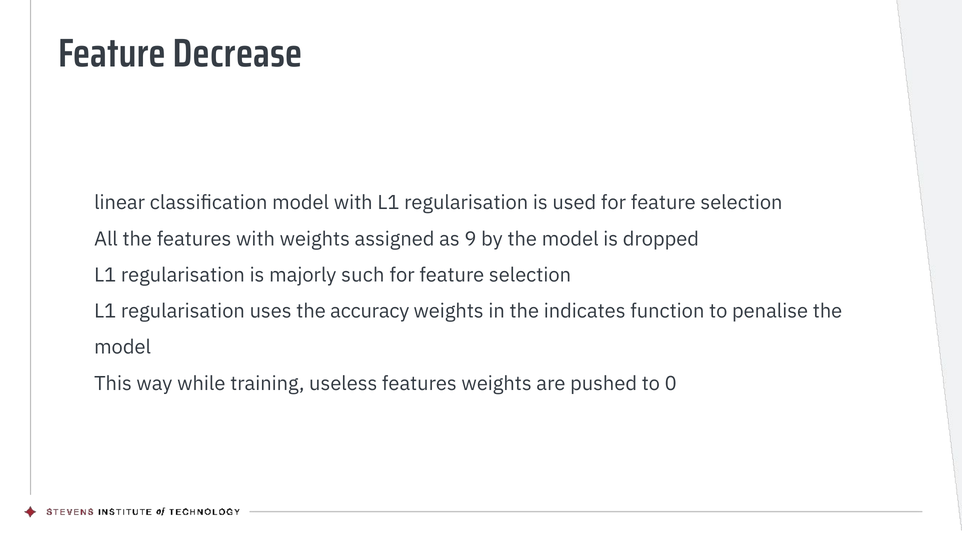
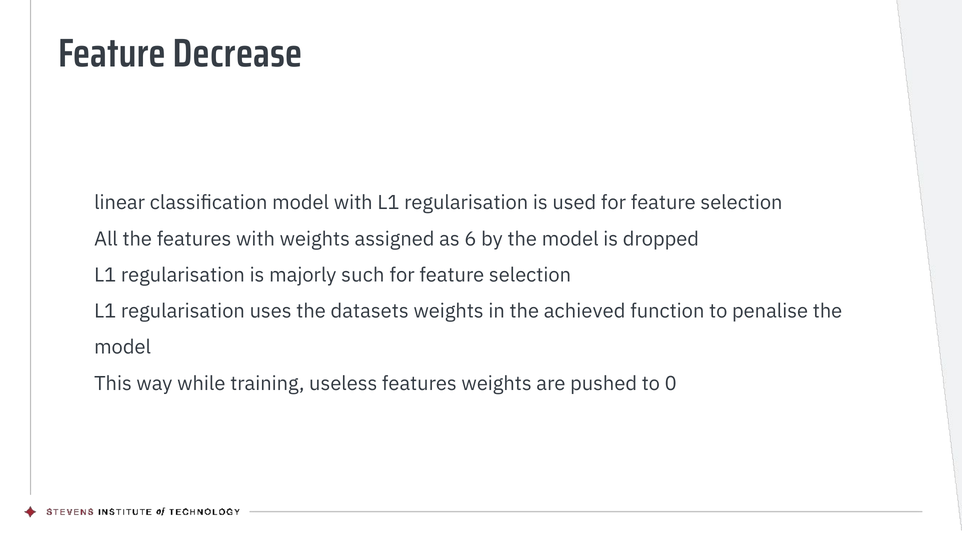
9: 9 -> 6
accuracy: accuracy -> datasets
indicates: indicates -> achieved
